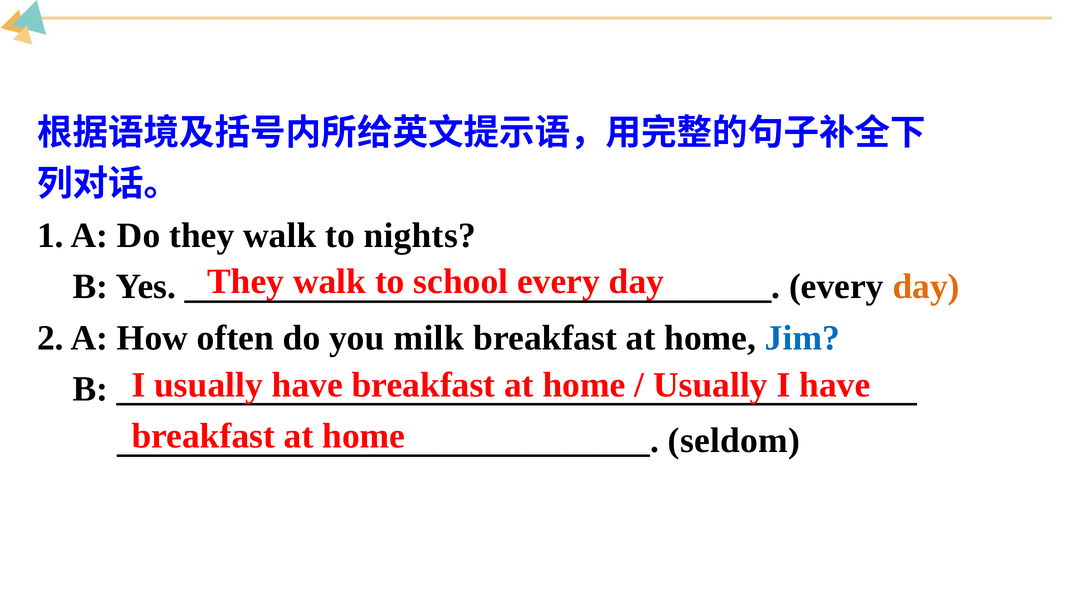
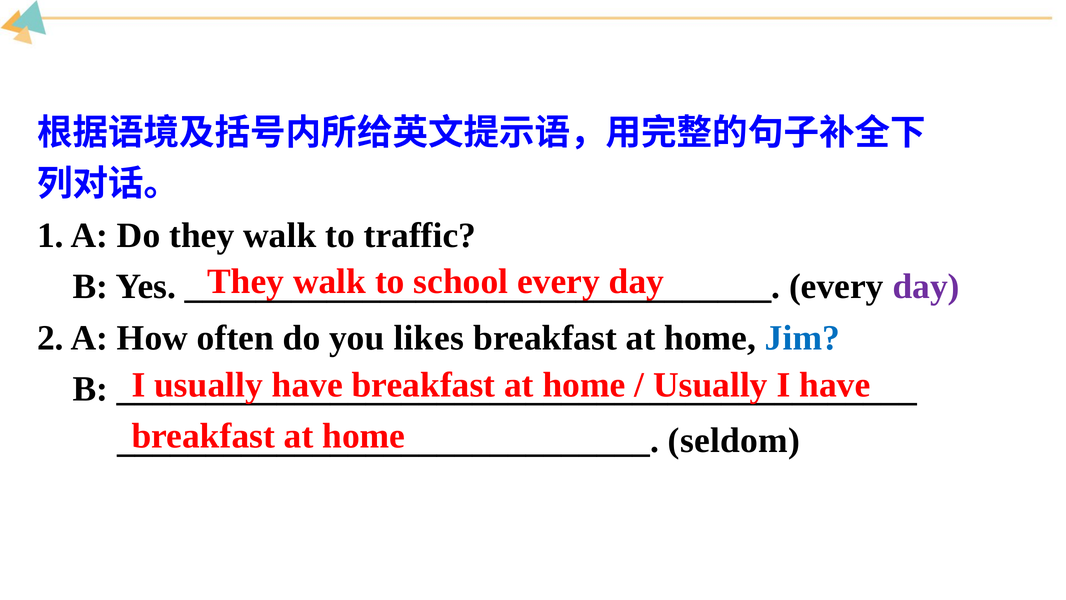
nights: nights -> traffic
day at (926, 286) colour: orange -> purple
milk: milk -> likes
